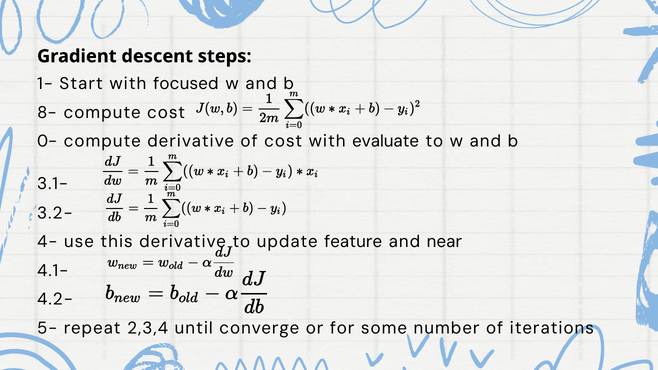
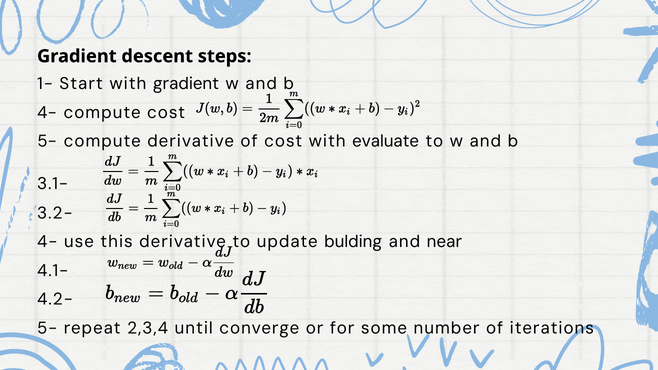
with focused: focused -> gradient
8- at (47, 113): 8- -> 4-
0- at (47, 141): 0- -> 5-
feature: feature -> bulding
